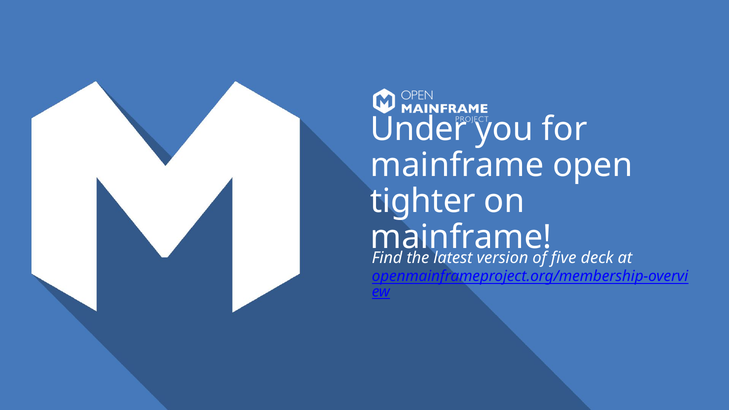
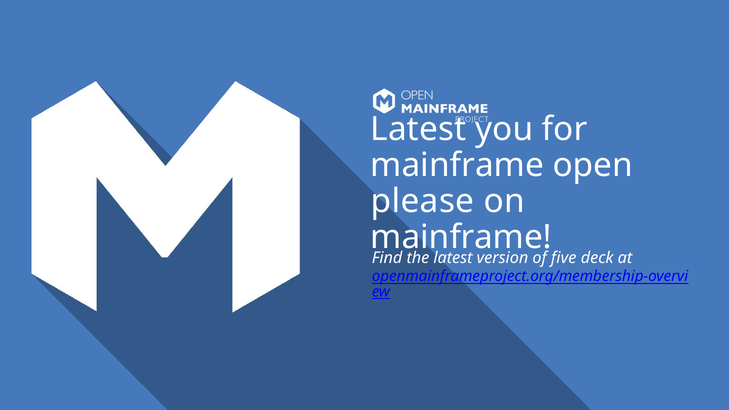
Under at (419, 129): Under -> Latest
tighter: tighter -> please
